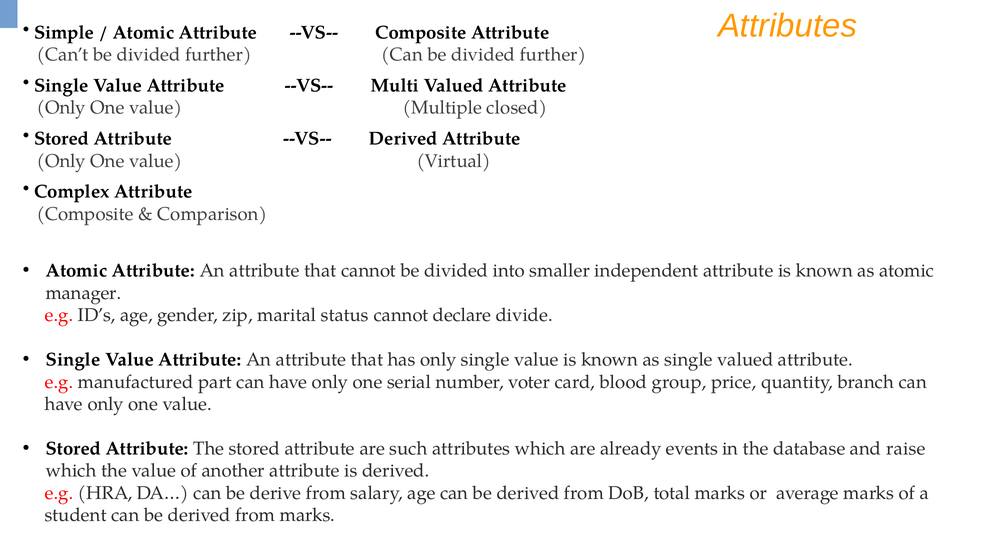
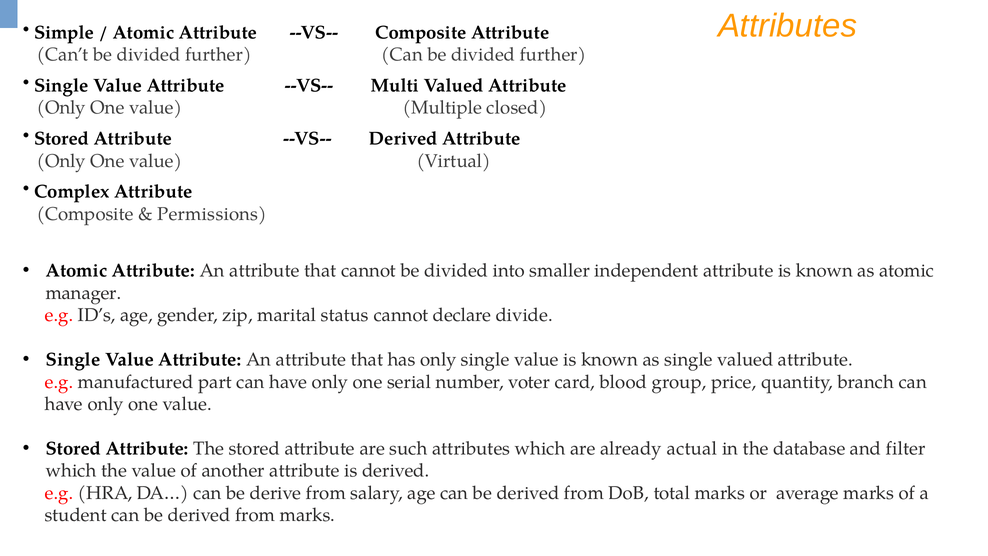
Comparison: Comparison -> Permissions
events: events -> actual
raise: raise -> filter
